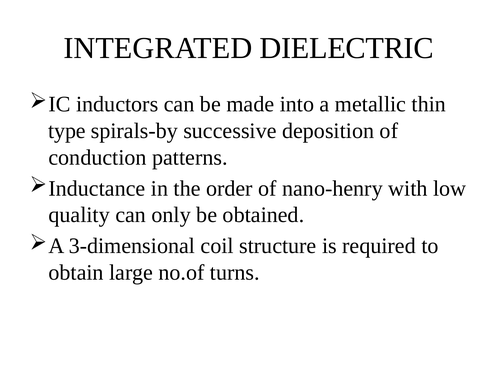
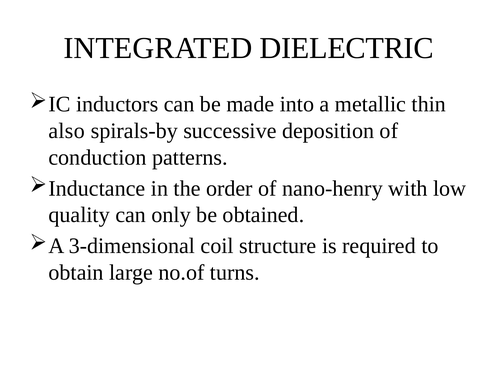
type: type -> also
